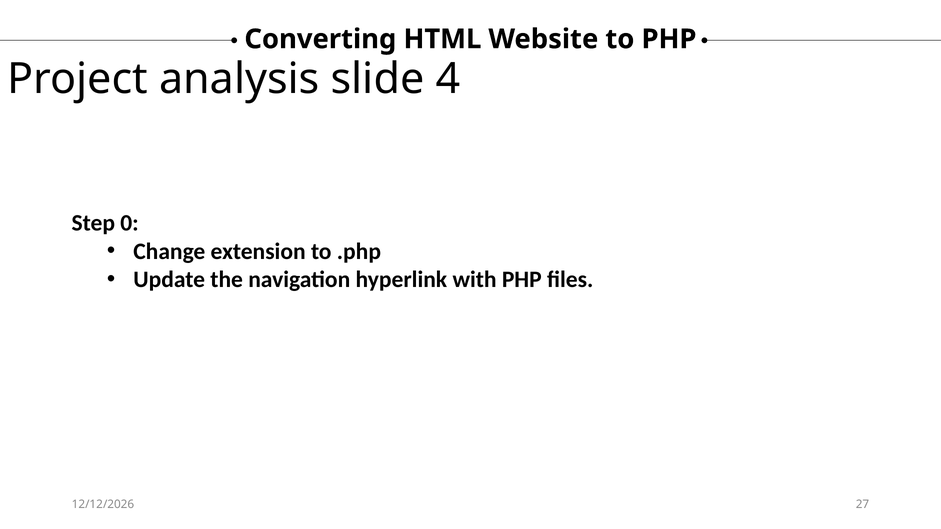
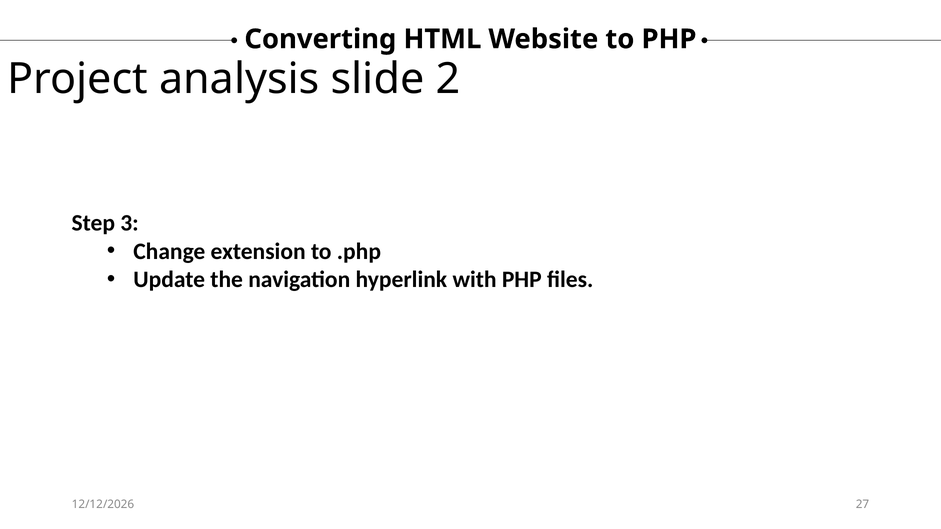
4: 4 -> 2
0: 0 -> 3
